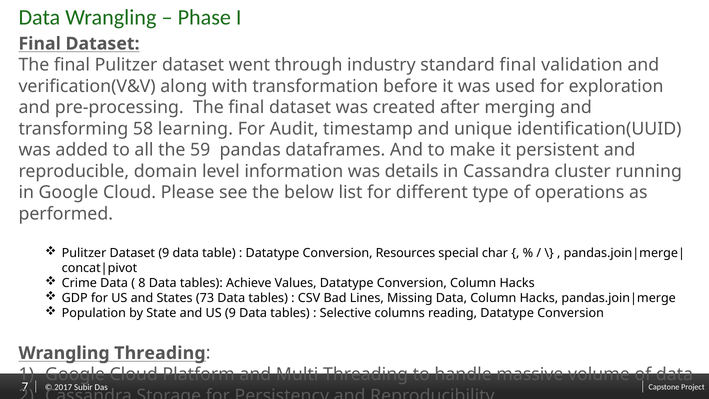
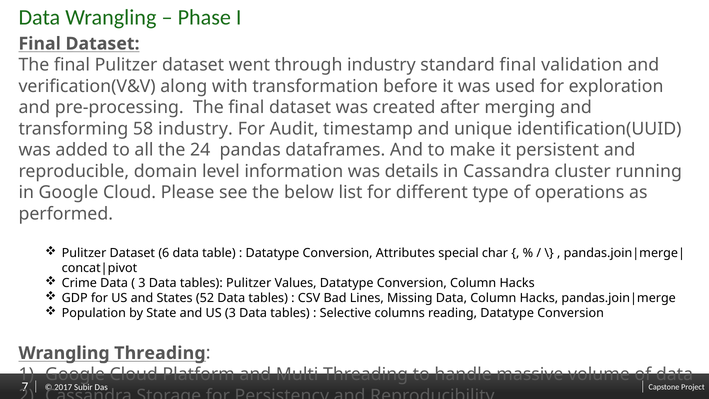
58 learning: learning -> industry
59: 59 -> 24
Dataset 9: 9 -> 6
Resources: Resources -> Attributes
8 at (142, 283): 8 -> 3
tables Achieve: Achieve -> Pulitzer
73: 73 -> 52
US 9: 9 -> 3
